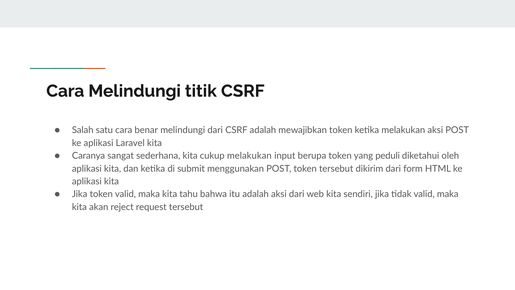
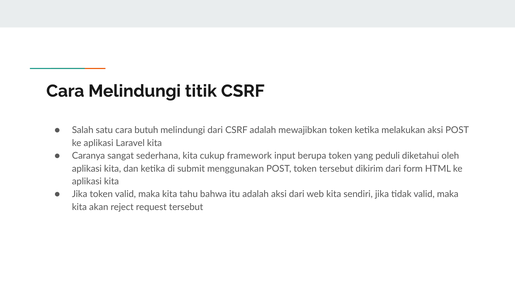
benar: benar -> butuh
cukup melakukan: melakukan -> framework
